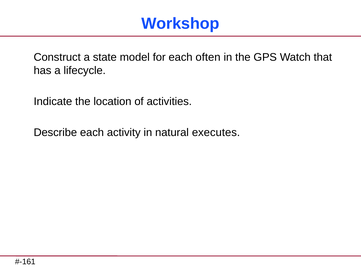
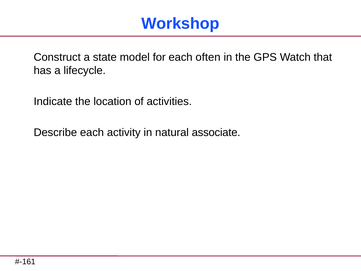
executes: executes -> associate
